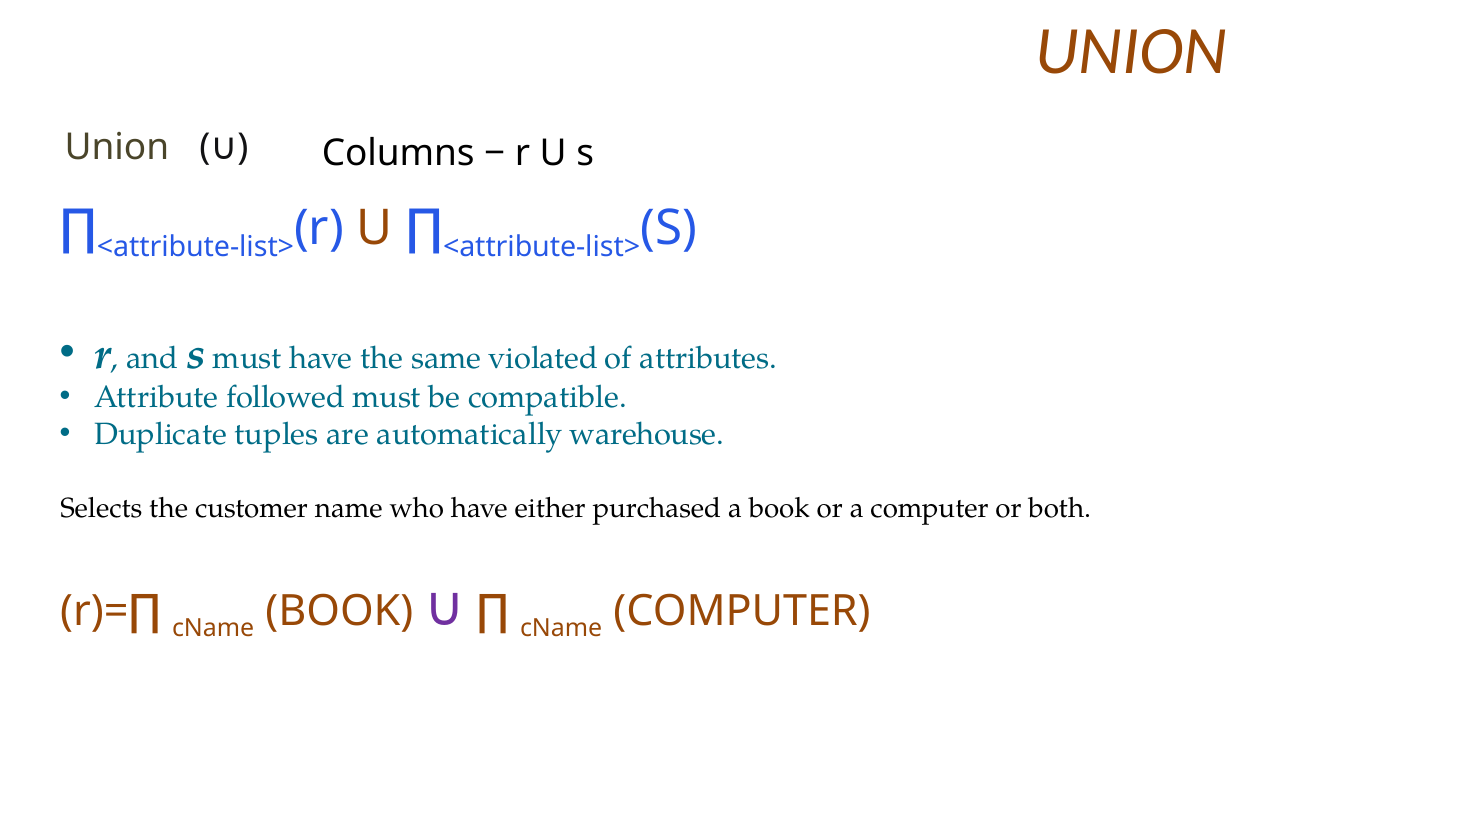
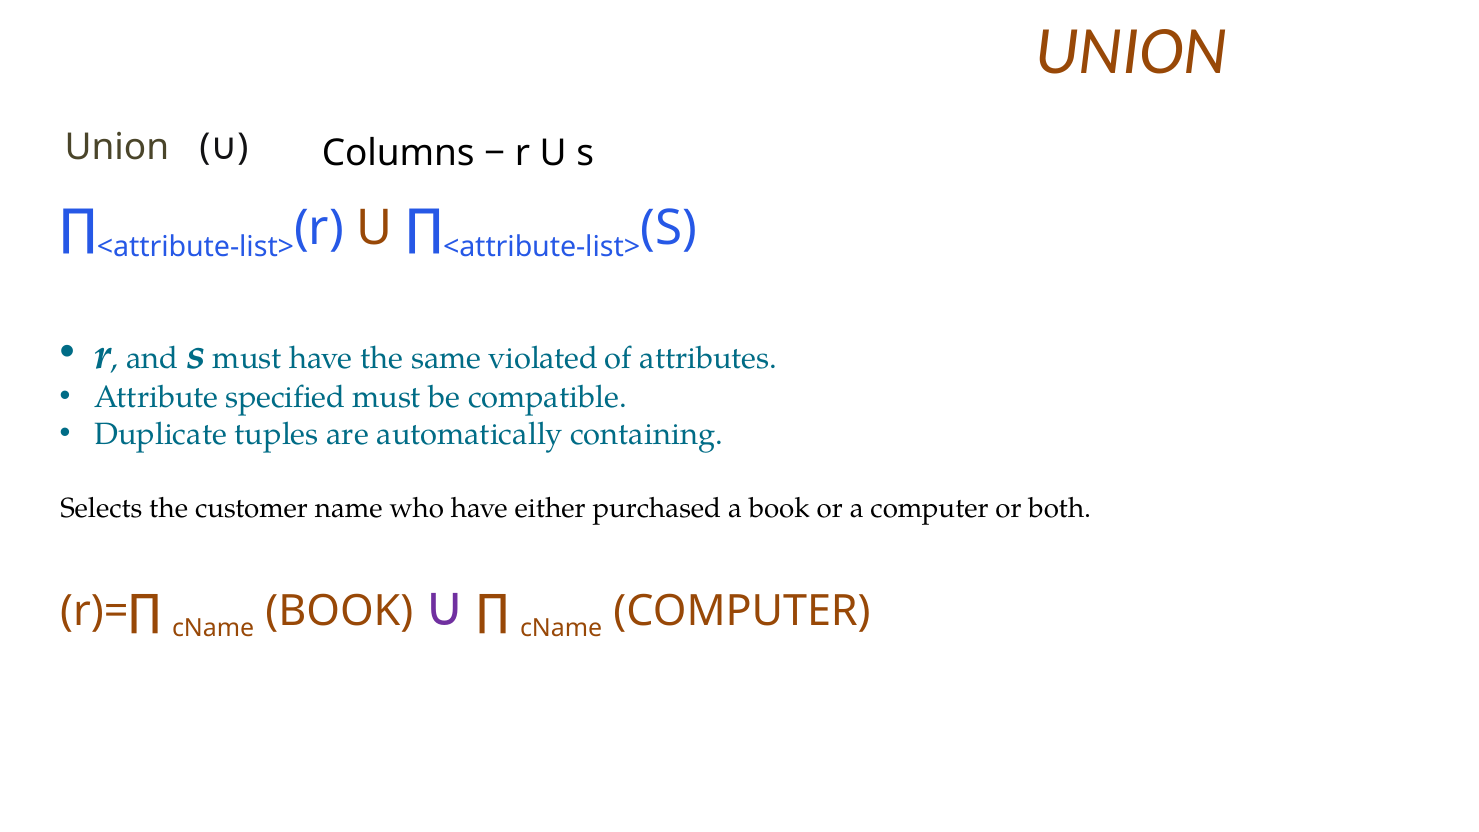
followed: followed -> specified
warehouse: warehouse -> containing
